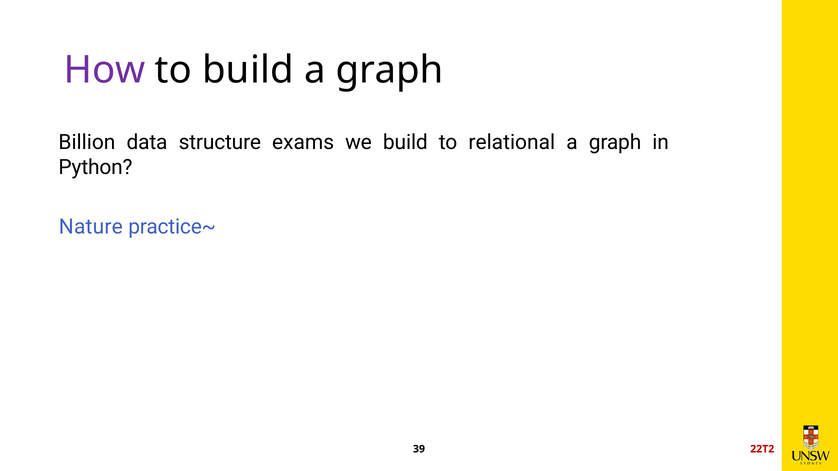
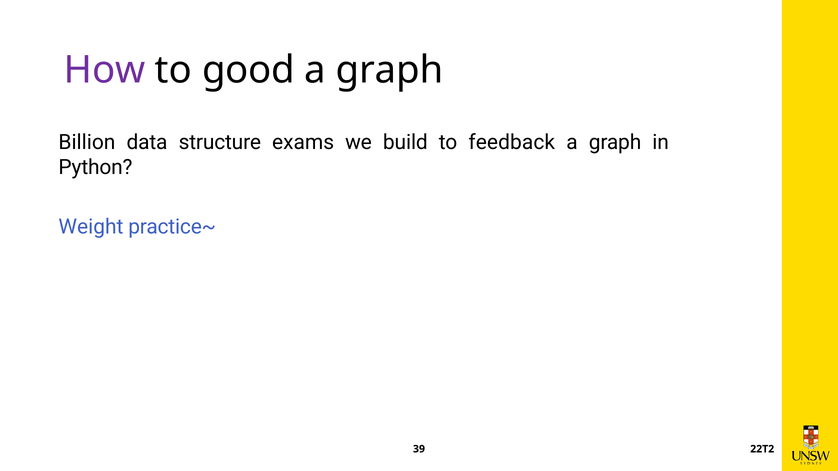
to build: build -> good
relational: relational -> feedback
Nature: Nature -> Weight
22T2 colour: red -> black
